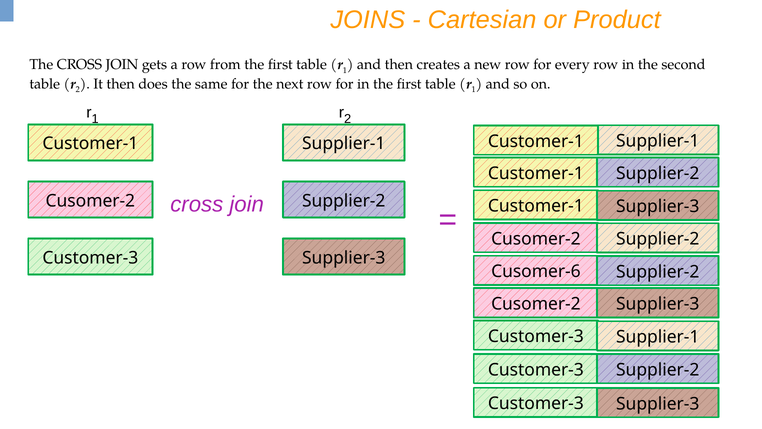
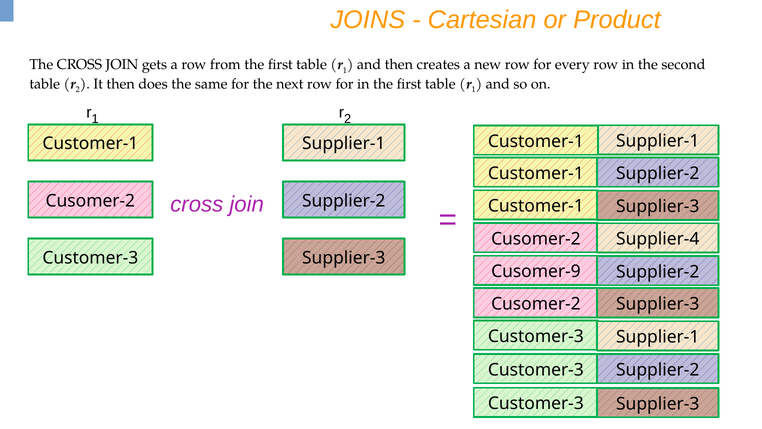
Supplier-2 at (658, 239): Supplier-2 -> Supplier-4
Cusomer-6: Cusomer-6 -> Cusomer-9
